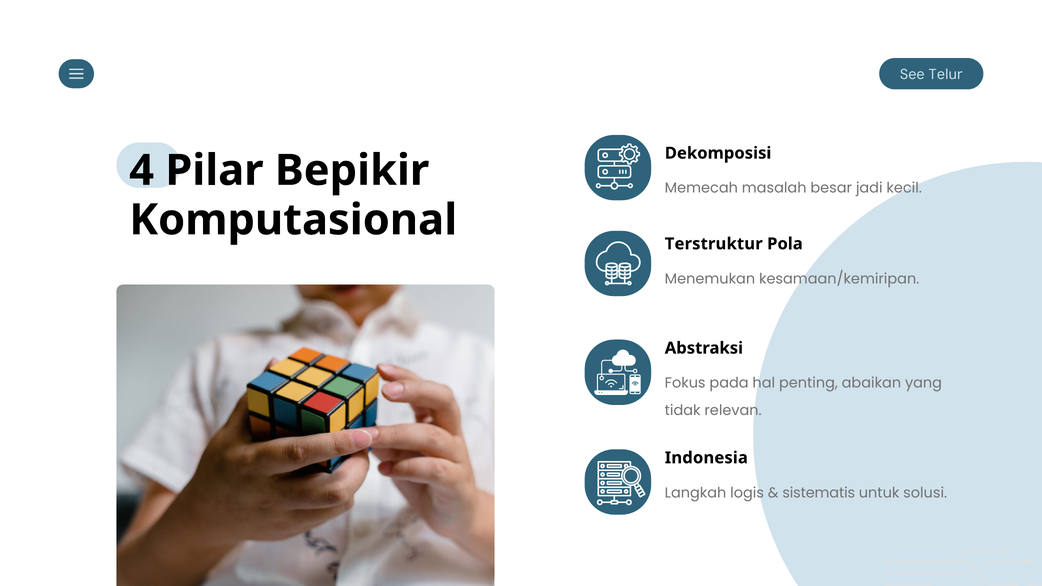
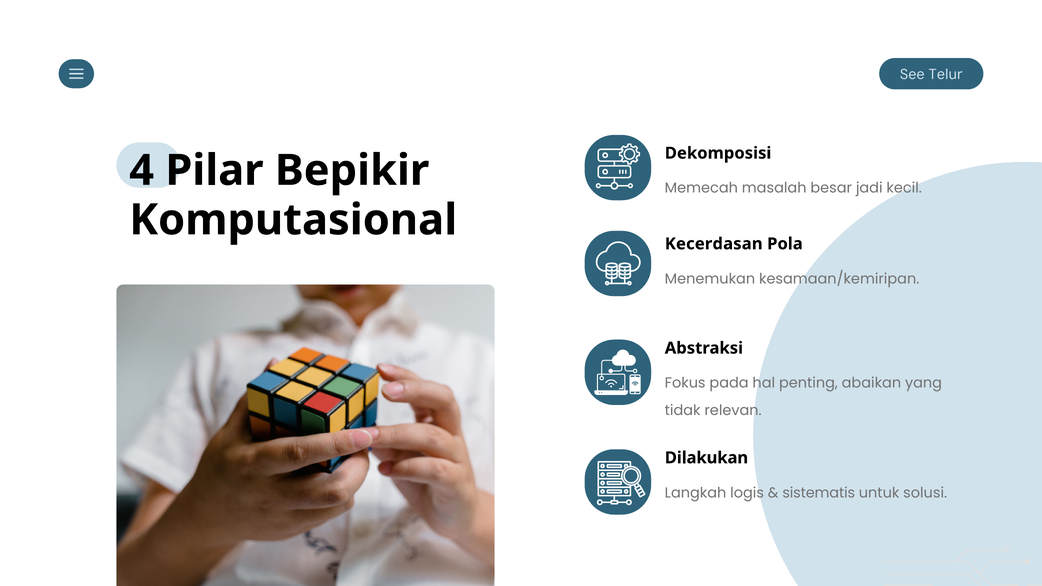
Terstruktur: Terstruktur -> Kecerdasan
Indonesia: Indonesia -> Dilakukan
